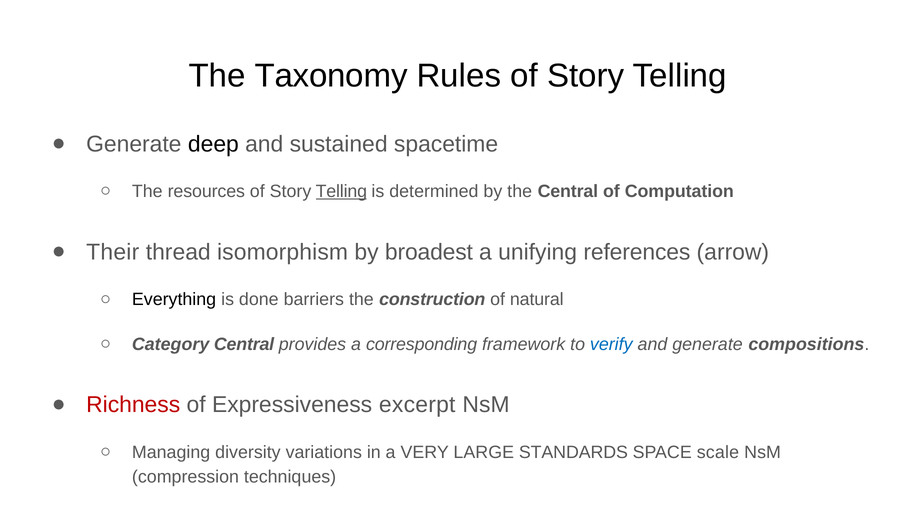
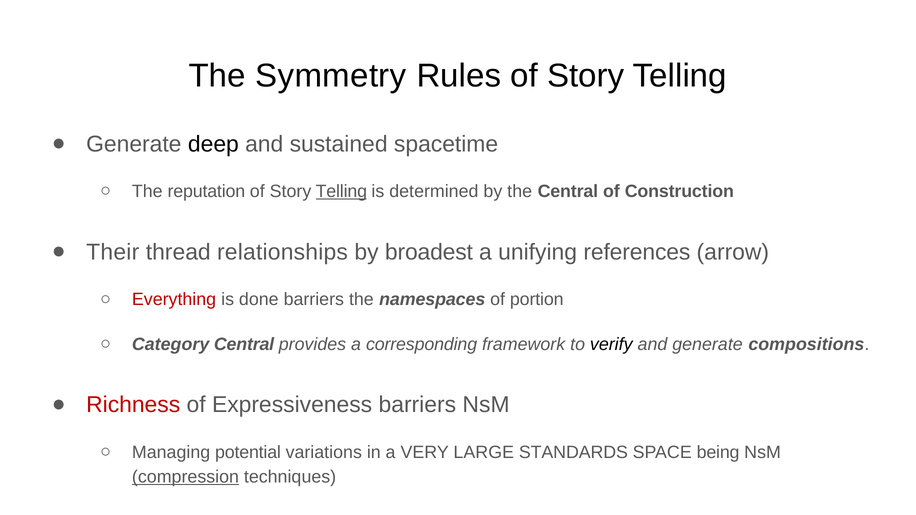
Taxonomy: Taxonomy -> Symmetry
resources: resources -> reputation
Computation: Computation -> Construction
isomorphism: isomorphism -> relationships
Everything colour: black -> red
construction: construction -> namespaces
natural: natural -> portion
verify colour: blue -> black
Expressiveness excerpt: excerpt -> barriers
diversity: diversity -> potential
scale: scale -> being
compression underline: none -> present
